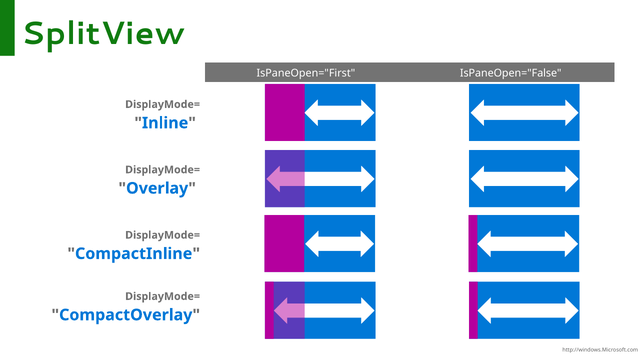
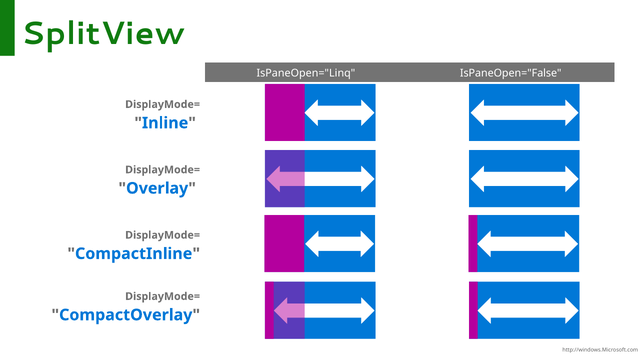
IsPaneOpen="First: IsPaneOpen="First -> IsPaneOpen="Linq
